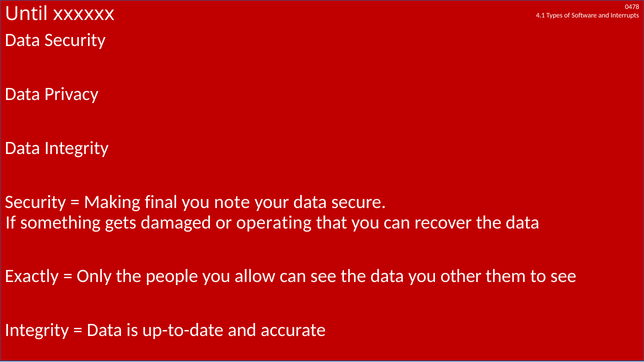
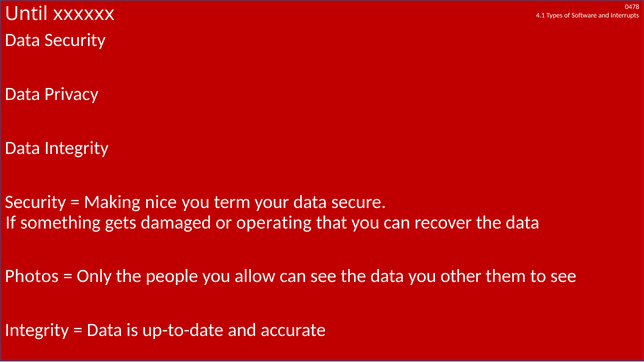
final: final -> nice
note: note -> term
Exactly: Exactly -> Photos
